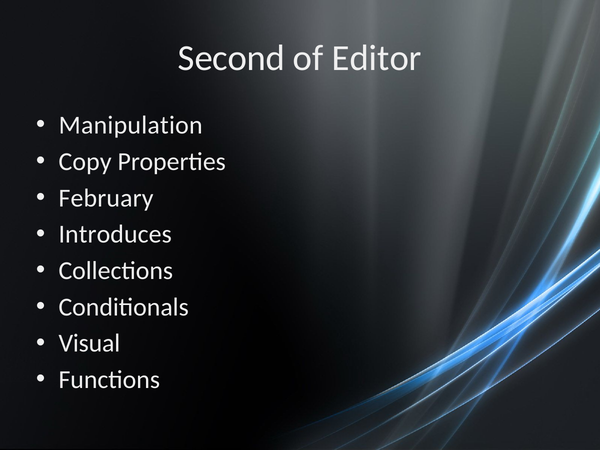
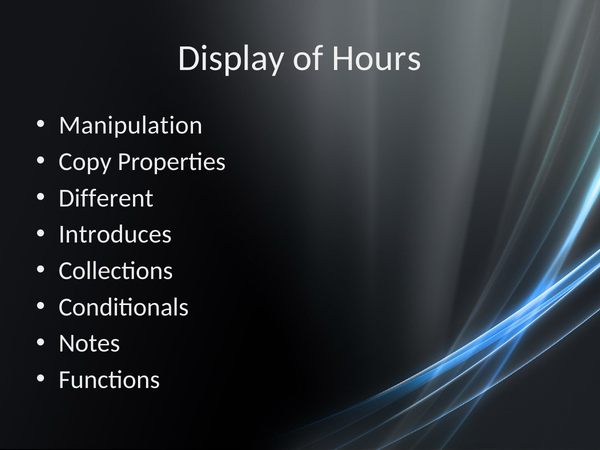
Second: Second -> Display
Editor: Editor -> Hours
February: February -> Different
Visual: Visual -> Notes
